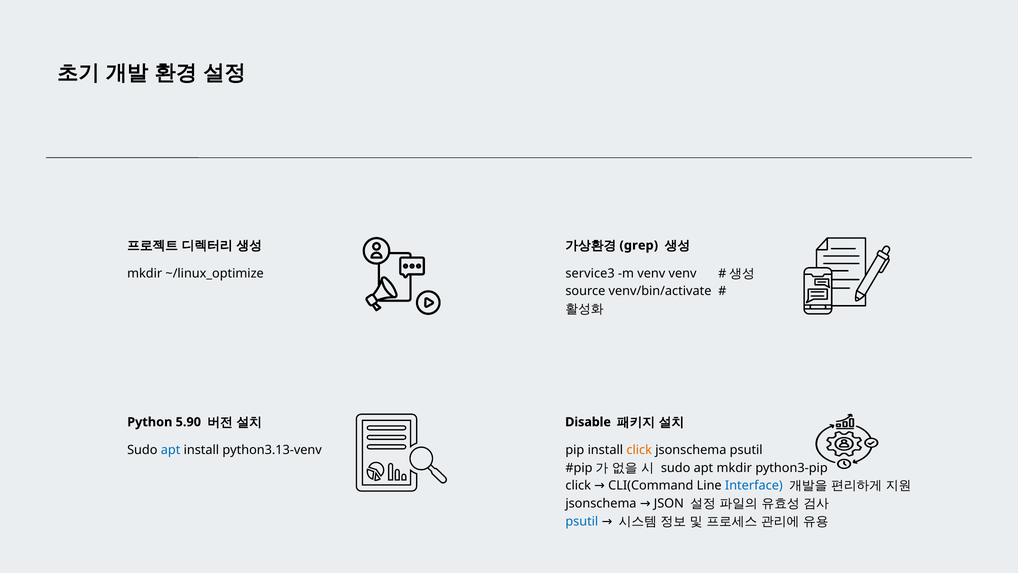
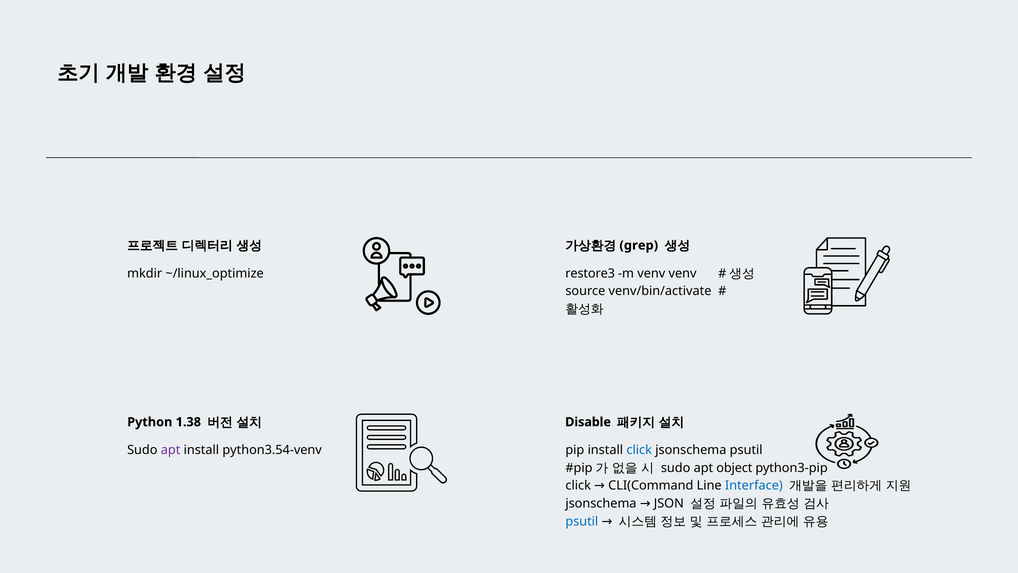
service3: service3 -> restore3
5.90: 5.90 -> 1.38
apt at (171, 450) colour: blue -> purple
python3.13-venv: python3.13-venv -> python3.54-venv
click at (639, 450) colour: orange -> blue
apt mkdir: mkdir -> object
